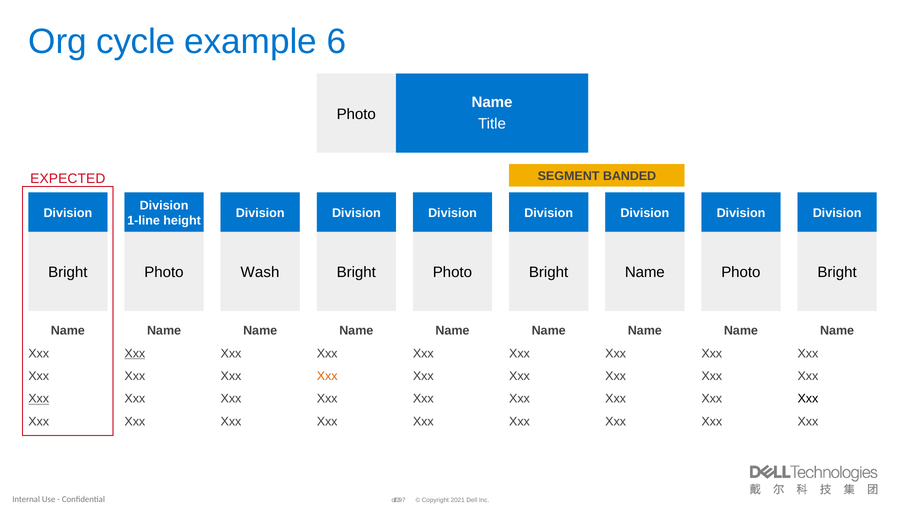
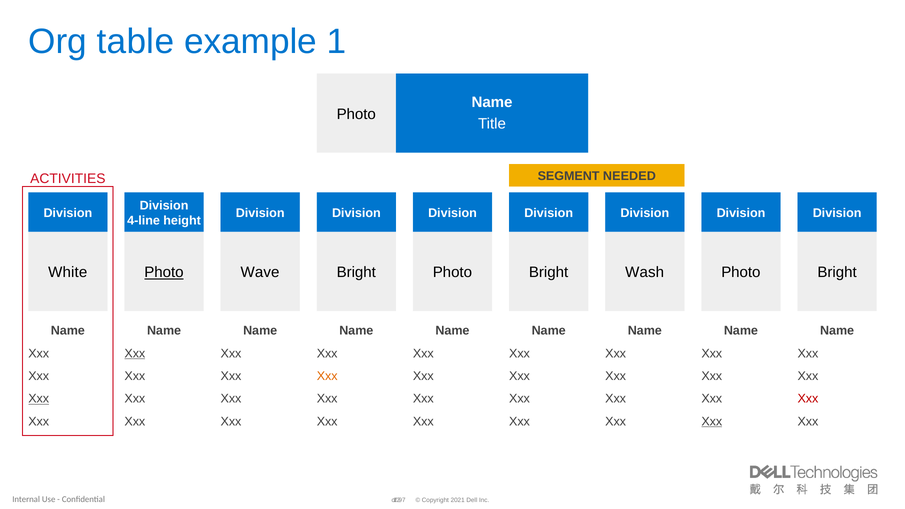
cycle: cycle -> table
6: 6 -> 1
BANDED: BANDED -> NEEDED
EXPECTED: EXPECTED -> ACTIVITIES
1-line: 1-line -> 4-line
Bright at (68, 273): Bright -> White
Photo at (164, 273) underline: none -> present
Wash: Wash -> Wave
Name at (645, 273): Name -> Wash
Xxx at (808, 399) colour: black -> red
Xxx at (712, 421) underline: none -> present
